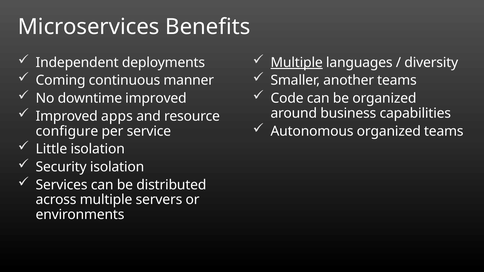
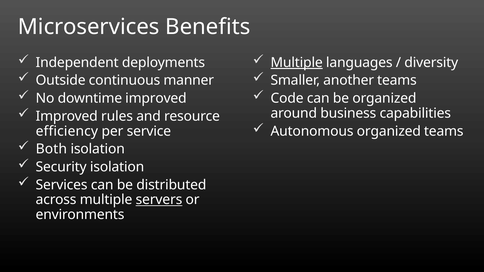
Coming: Coming -> Outside
apps: apps -> rules
configure: configure -> efficiency
Little: Little -> Both
servers underline: none -> present
